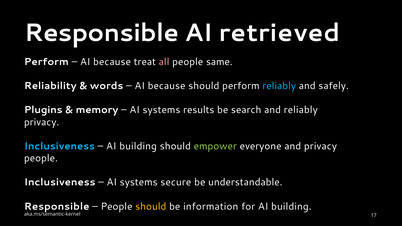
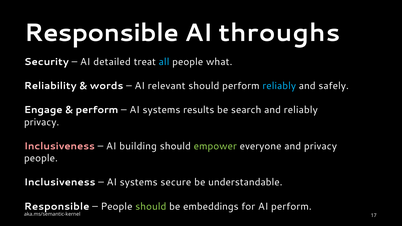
retrieved: retrieved -> throughs
Perform at (46, 62): Perform -> Security
because at (112, 62): because -> detailed
all colour: pink -> light blue
same: same -> what
because at (167, 86): because -> relevant
Plugins: Plugins -> Engage
memory at (97, 110): memory -> perform
Inclusiveness at (59, 146) colour: light blue -> pink
should at (151, 207) colour: yellow -> light green
information: information -> embeddings
for AI building: building -> perform
